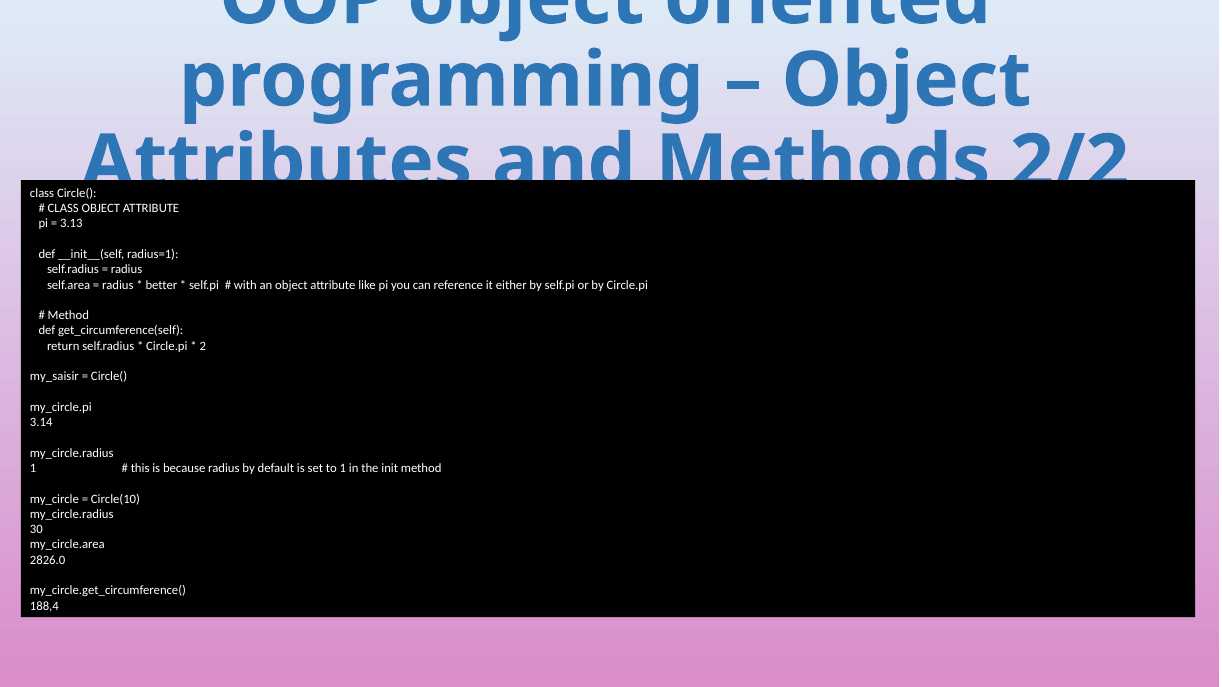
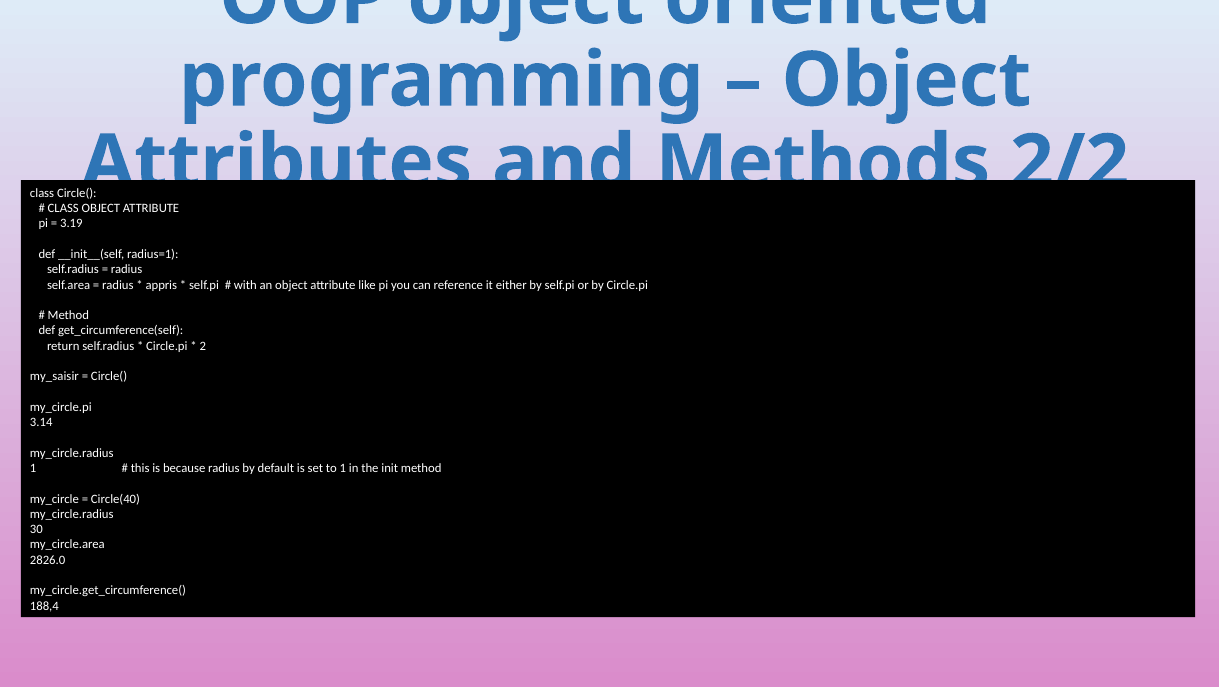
3.13: 3.13 -> 3.19
better: better -> appris
Circle(10: Circle(10 -> Circle(40
